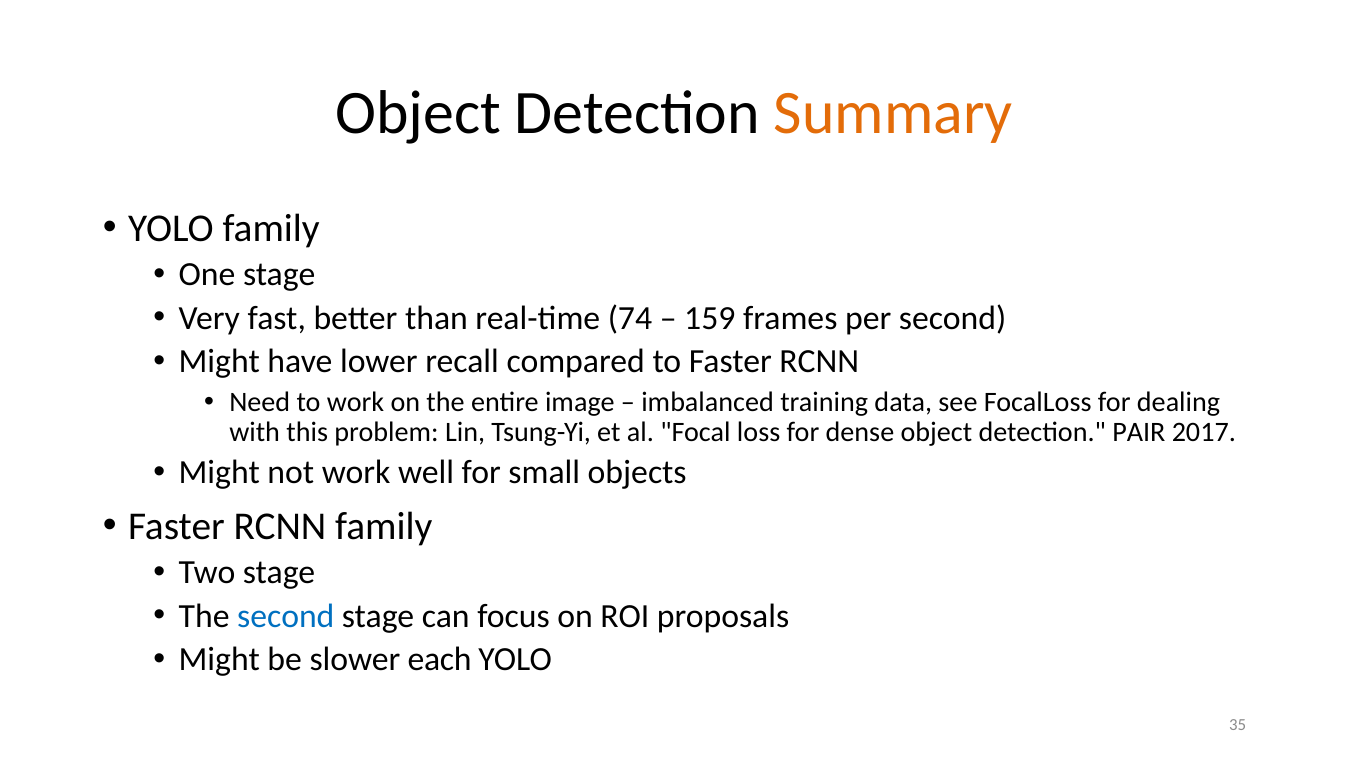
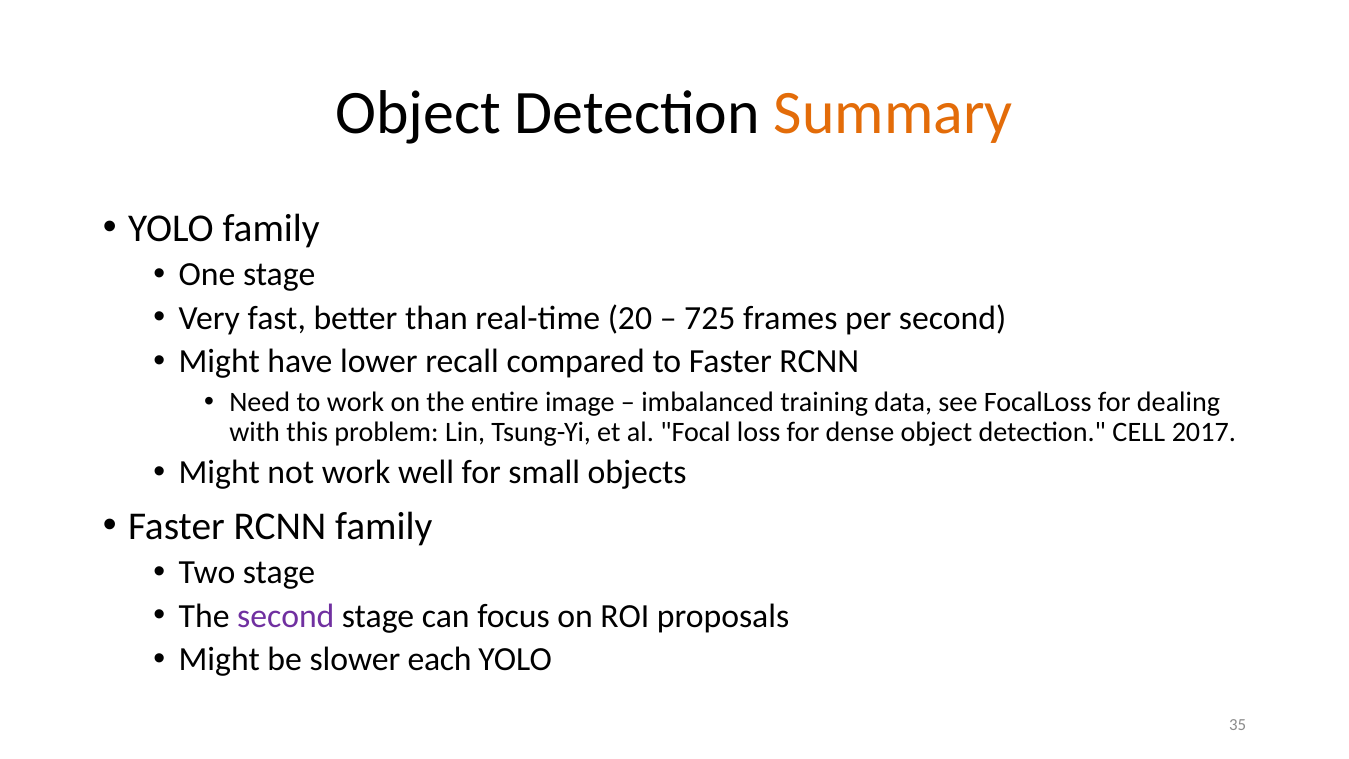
74: 74 -> 20
159: 159 -> 725
PAIR: PAIR -> CELL
second at (286, 616) colour: blue -> purple
